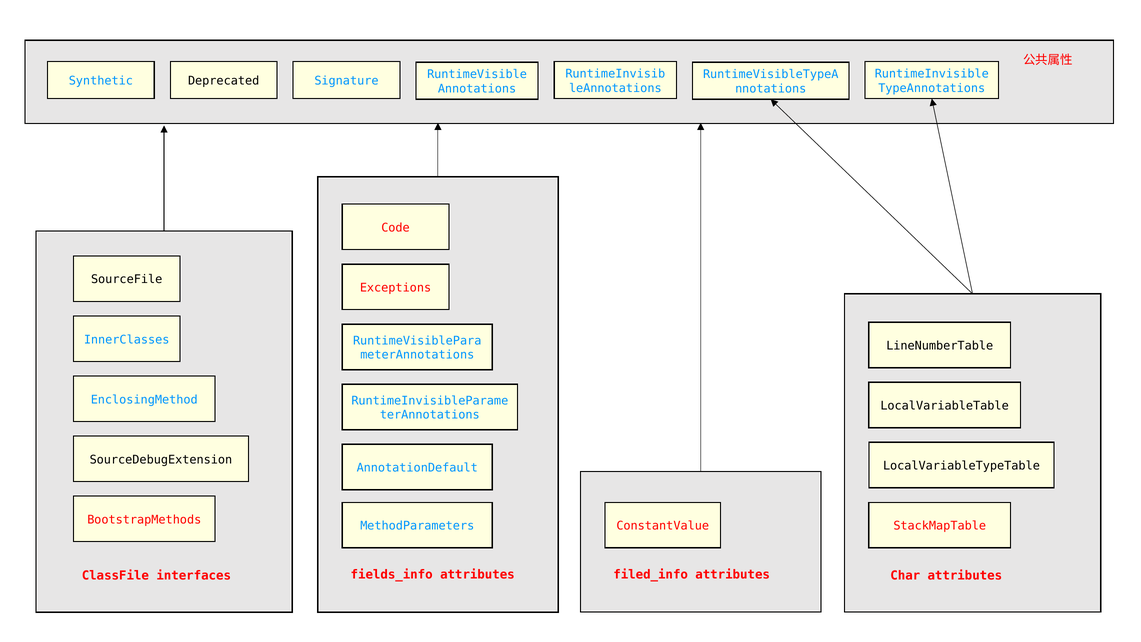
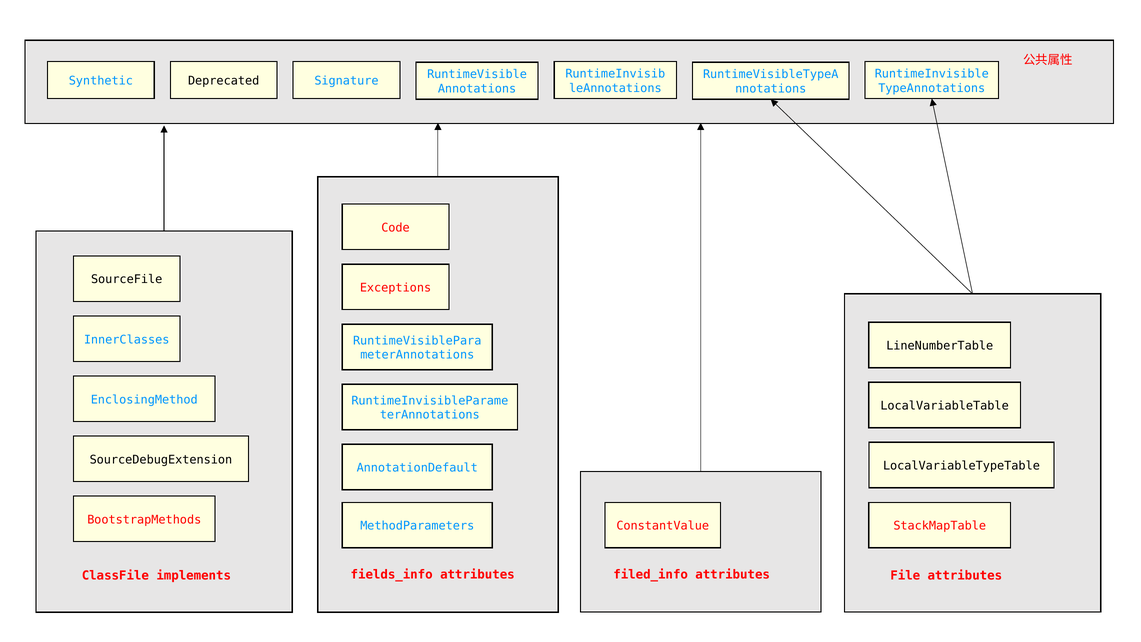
interfaces: interfaces -> implements
Char: Char -> File
